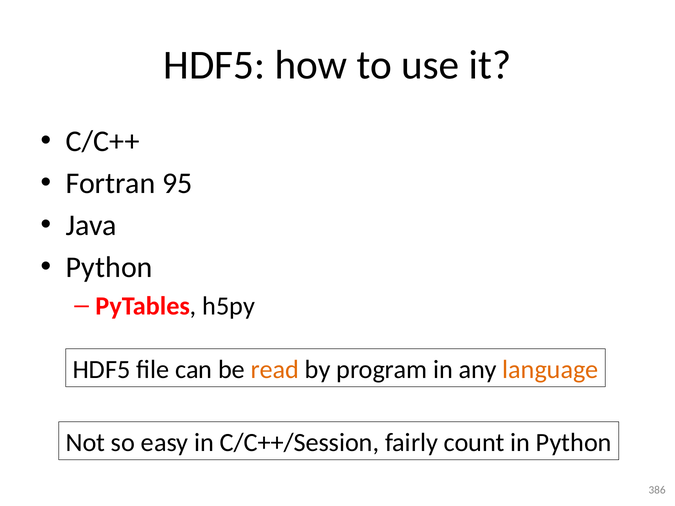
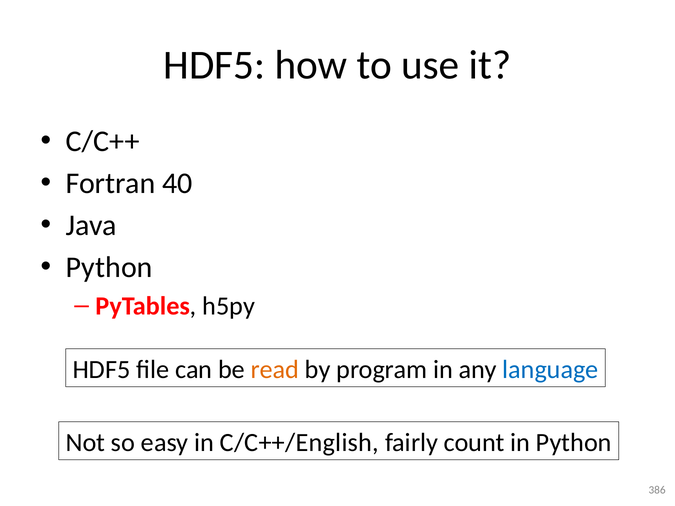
95: 95 -> 40
language colour: orange -> blue
C/C++/Session: C/C++/Session -> C/C++/English
